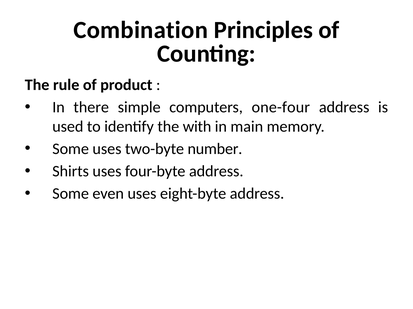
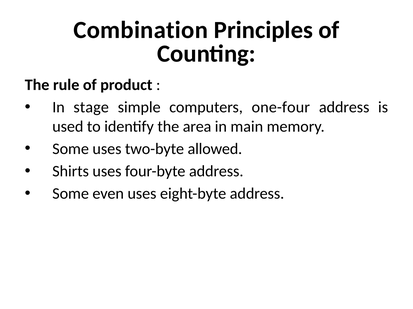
there: there -> stage
with: with -> area
number: number -> allowed
